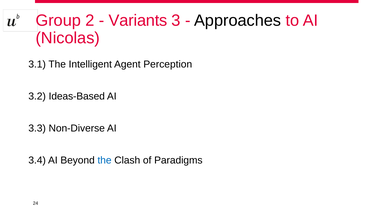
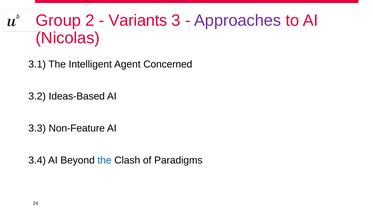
Approaches colour: black -> purple
Perception: Perception -> Concerned
Non-Diverse: Non-Diverse -> Non-Feature
